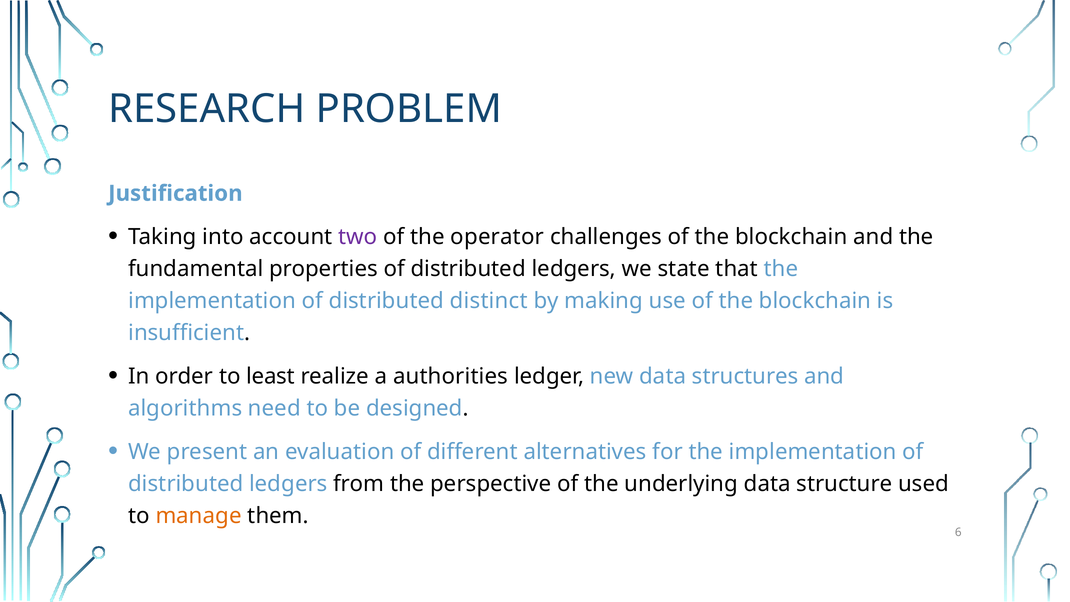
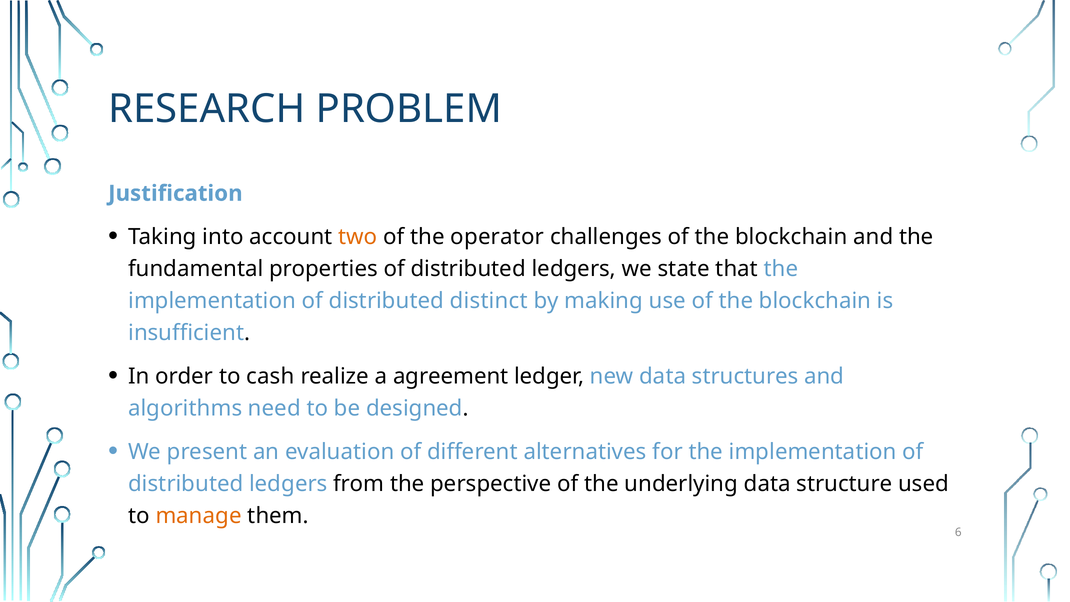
two colour: purple -> orange
least: least -> cash
authorities: authorities -> agreement
